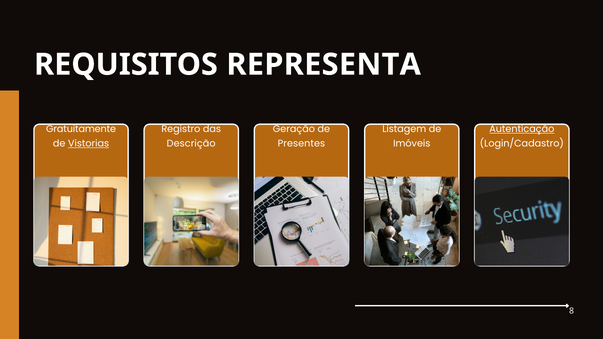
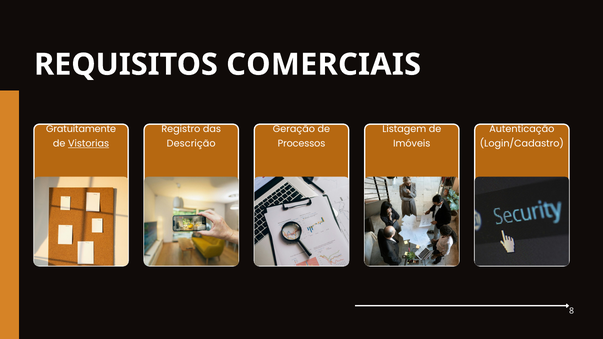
REPRESENTA: REPRESENTA -> COMERCIAIS
Autenticação underline: present -> none
Presentes: Presentes -> Processos
